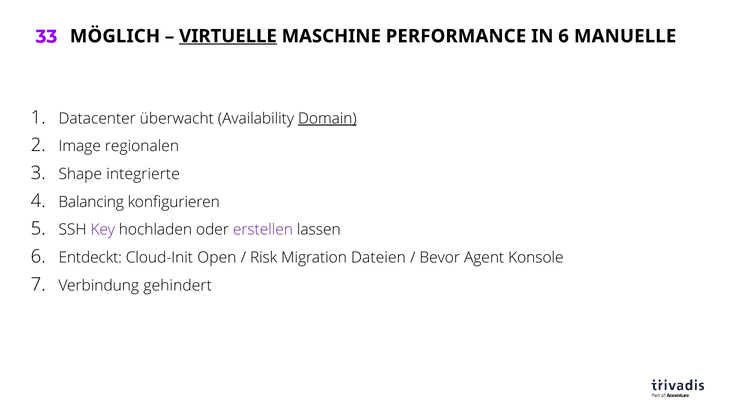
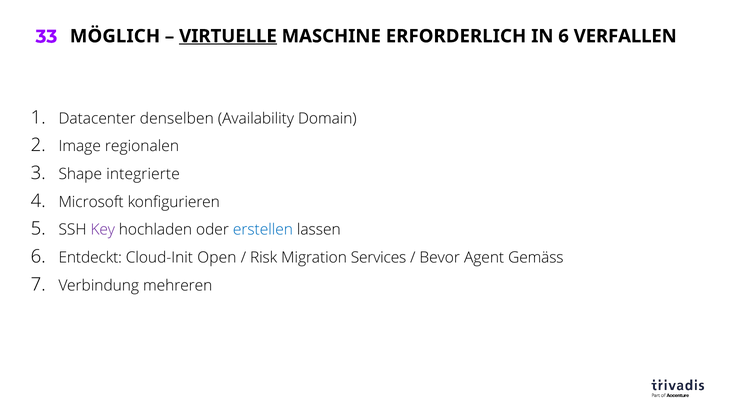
PERFORMANCE: PERFORMANCE -> ERFORDERLICH
MANUELLE: MANUELLE -> VERFALLEN
überwacht: überwacht -> denselben
Domain underline: present -> none
Balancing: Balancing -> Microsoft
erstellen colour: purple -> blue
Dateien: Dateien -> Services
Konsole: Konsole -> Gemäss
gehindert: gehindert -> mehreren
